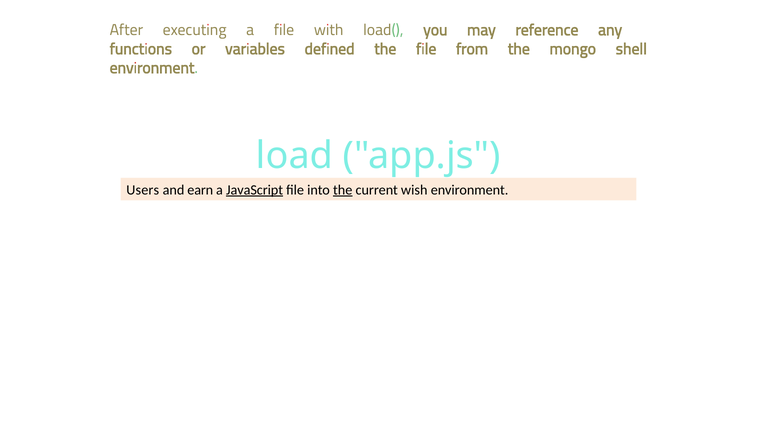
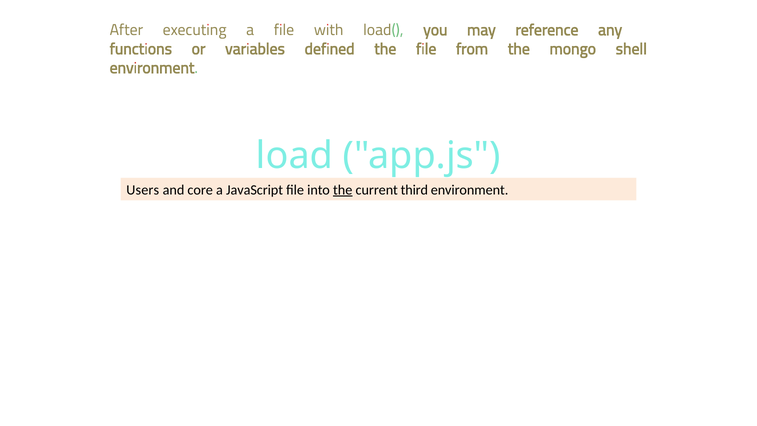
earn: earn -> core
JavaScript underline: present -> none
wish: wish -> third
